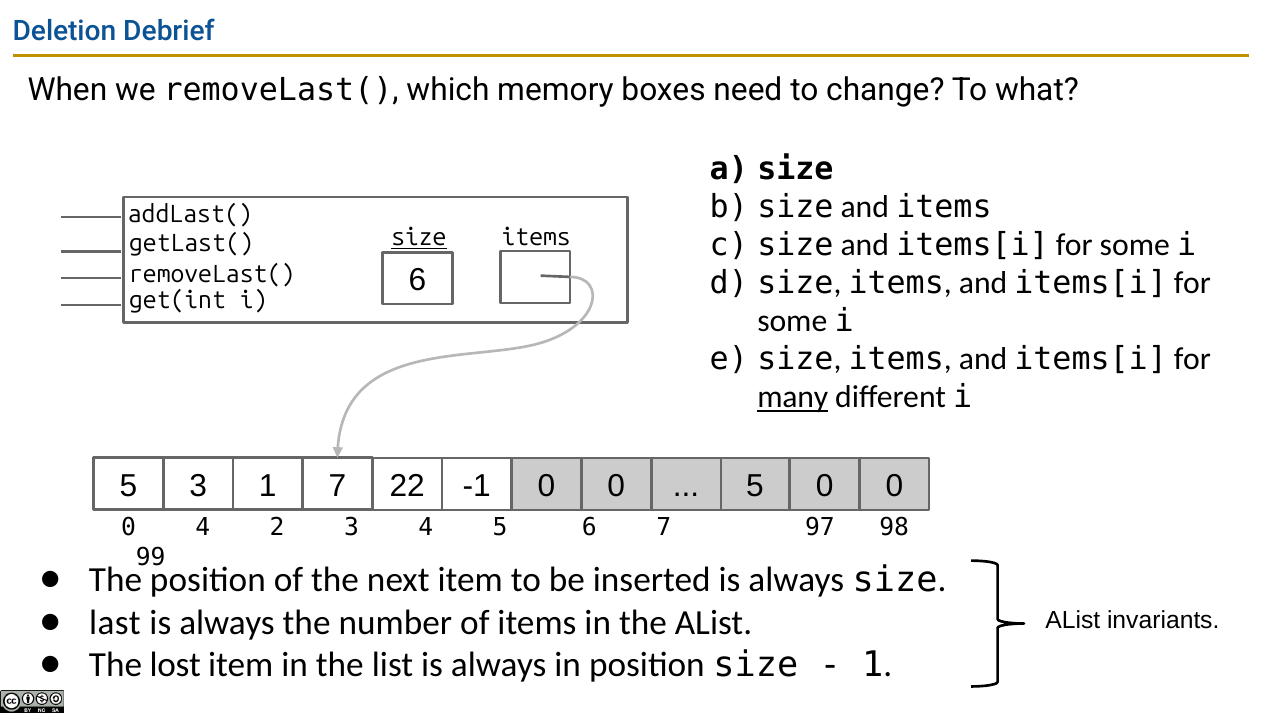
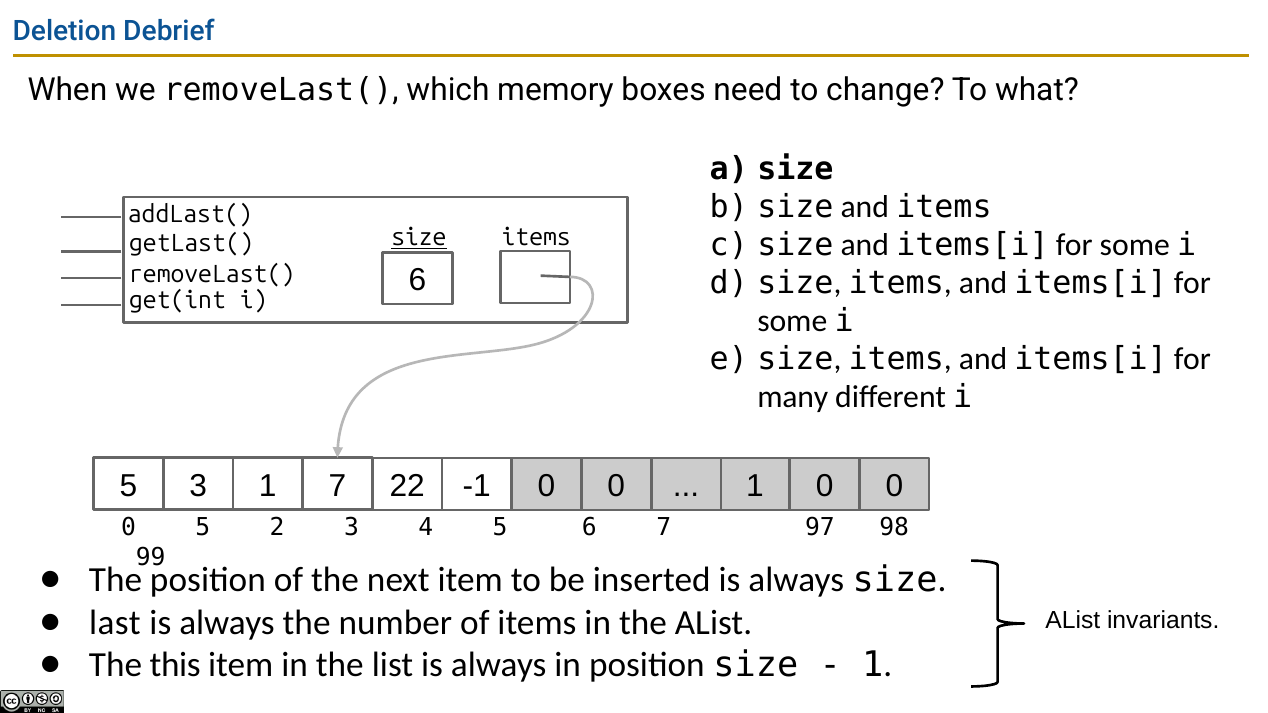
many underline: present -> none
0 5: 5 -> 1
0 4: 4 -> 5
lost: lost -> this
